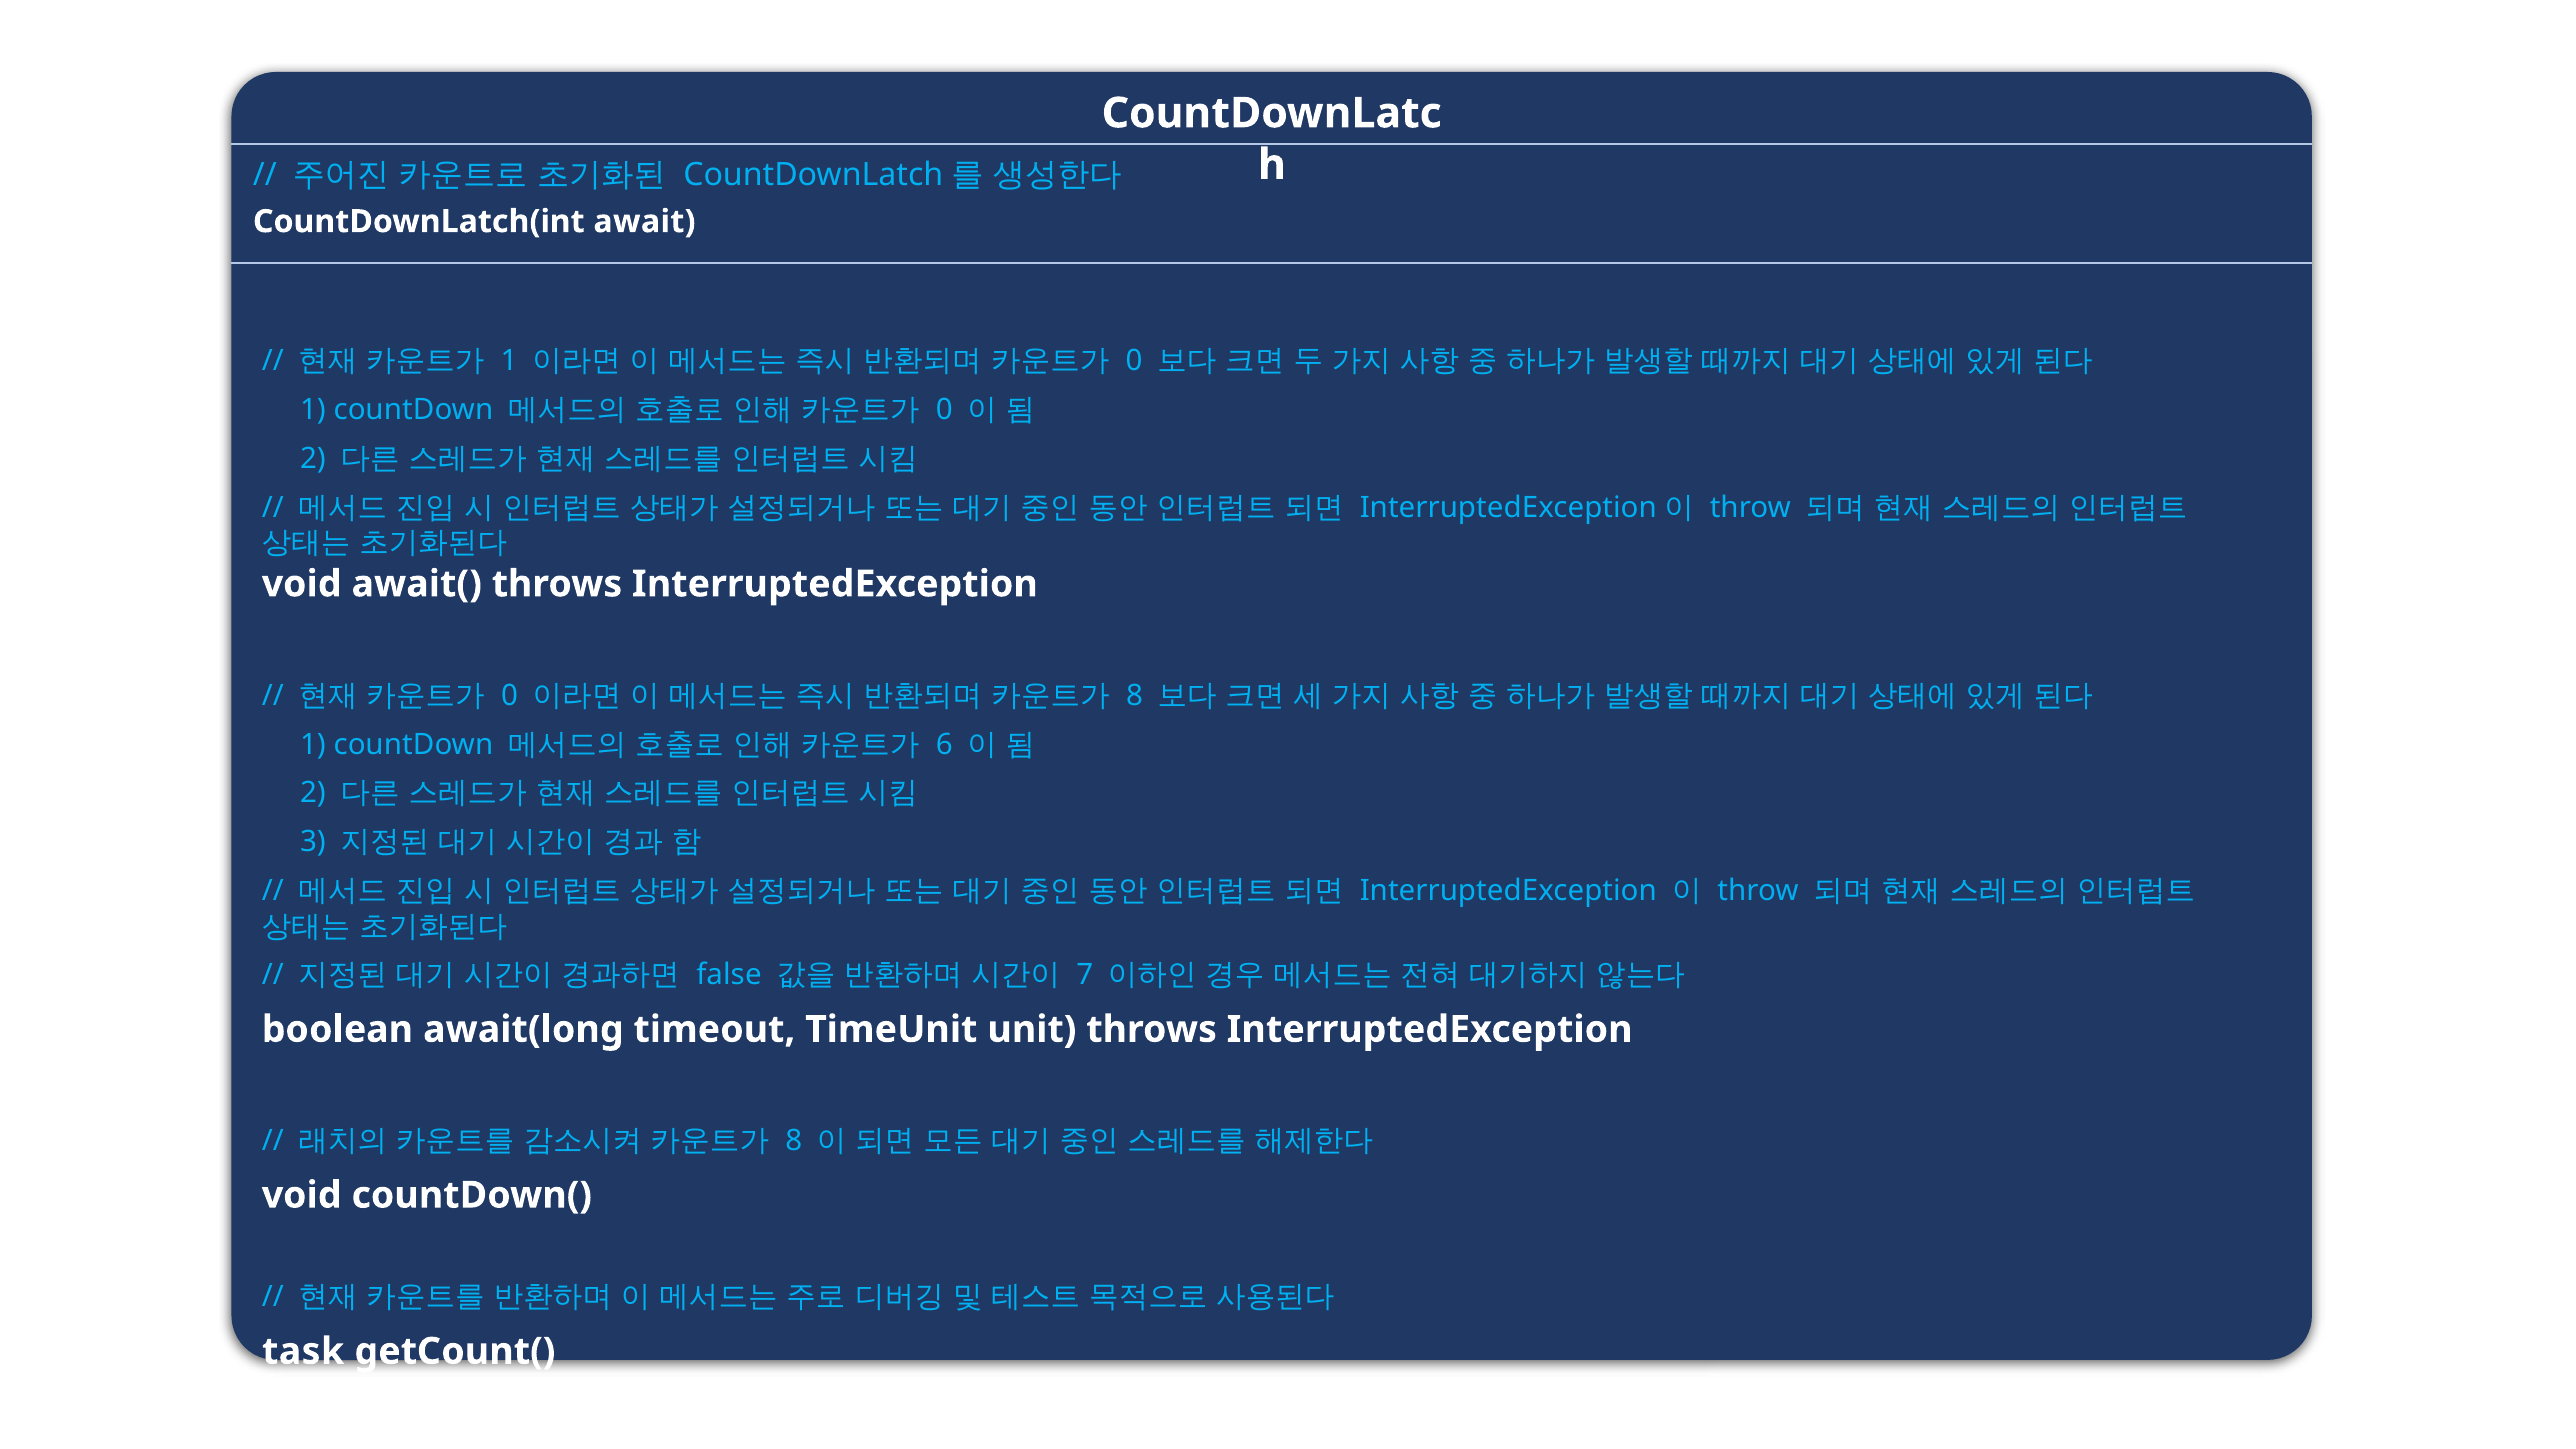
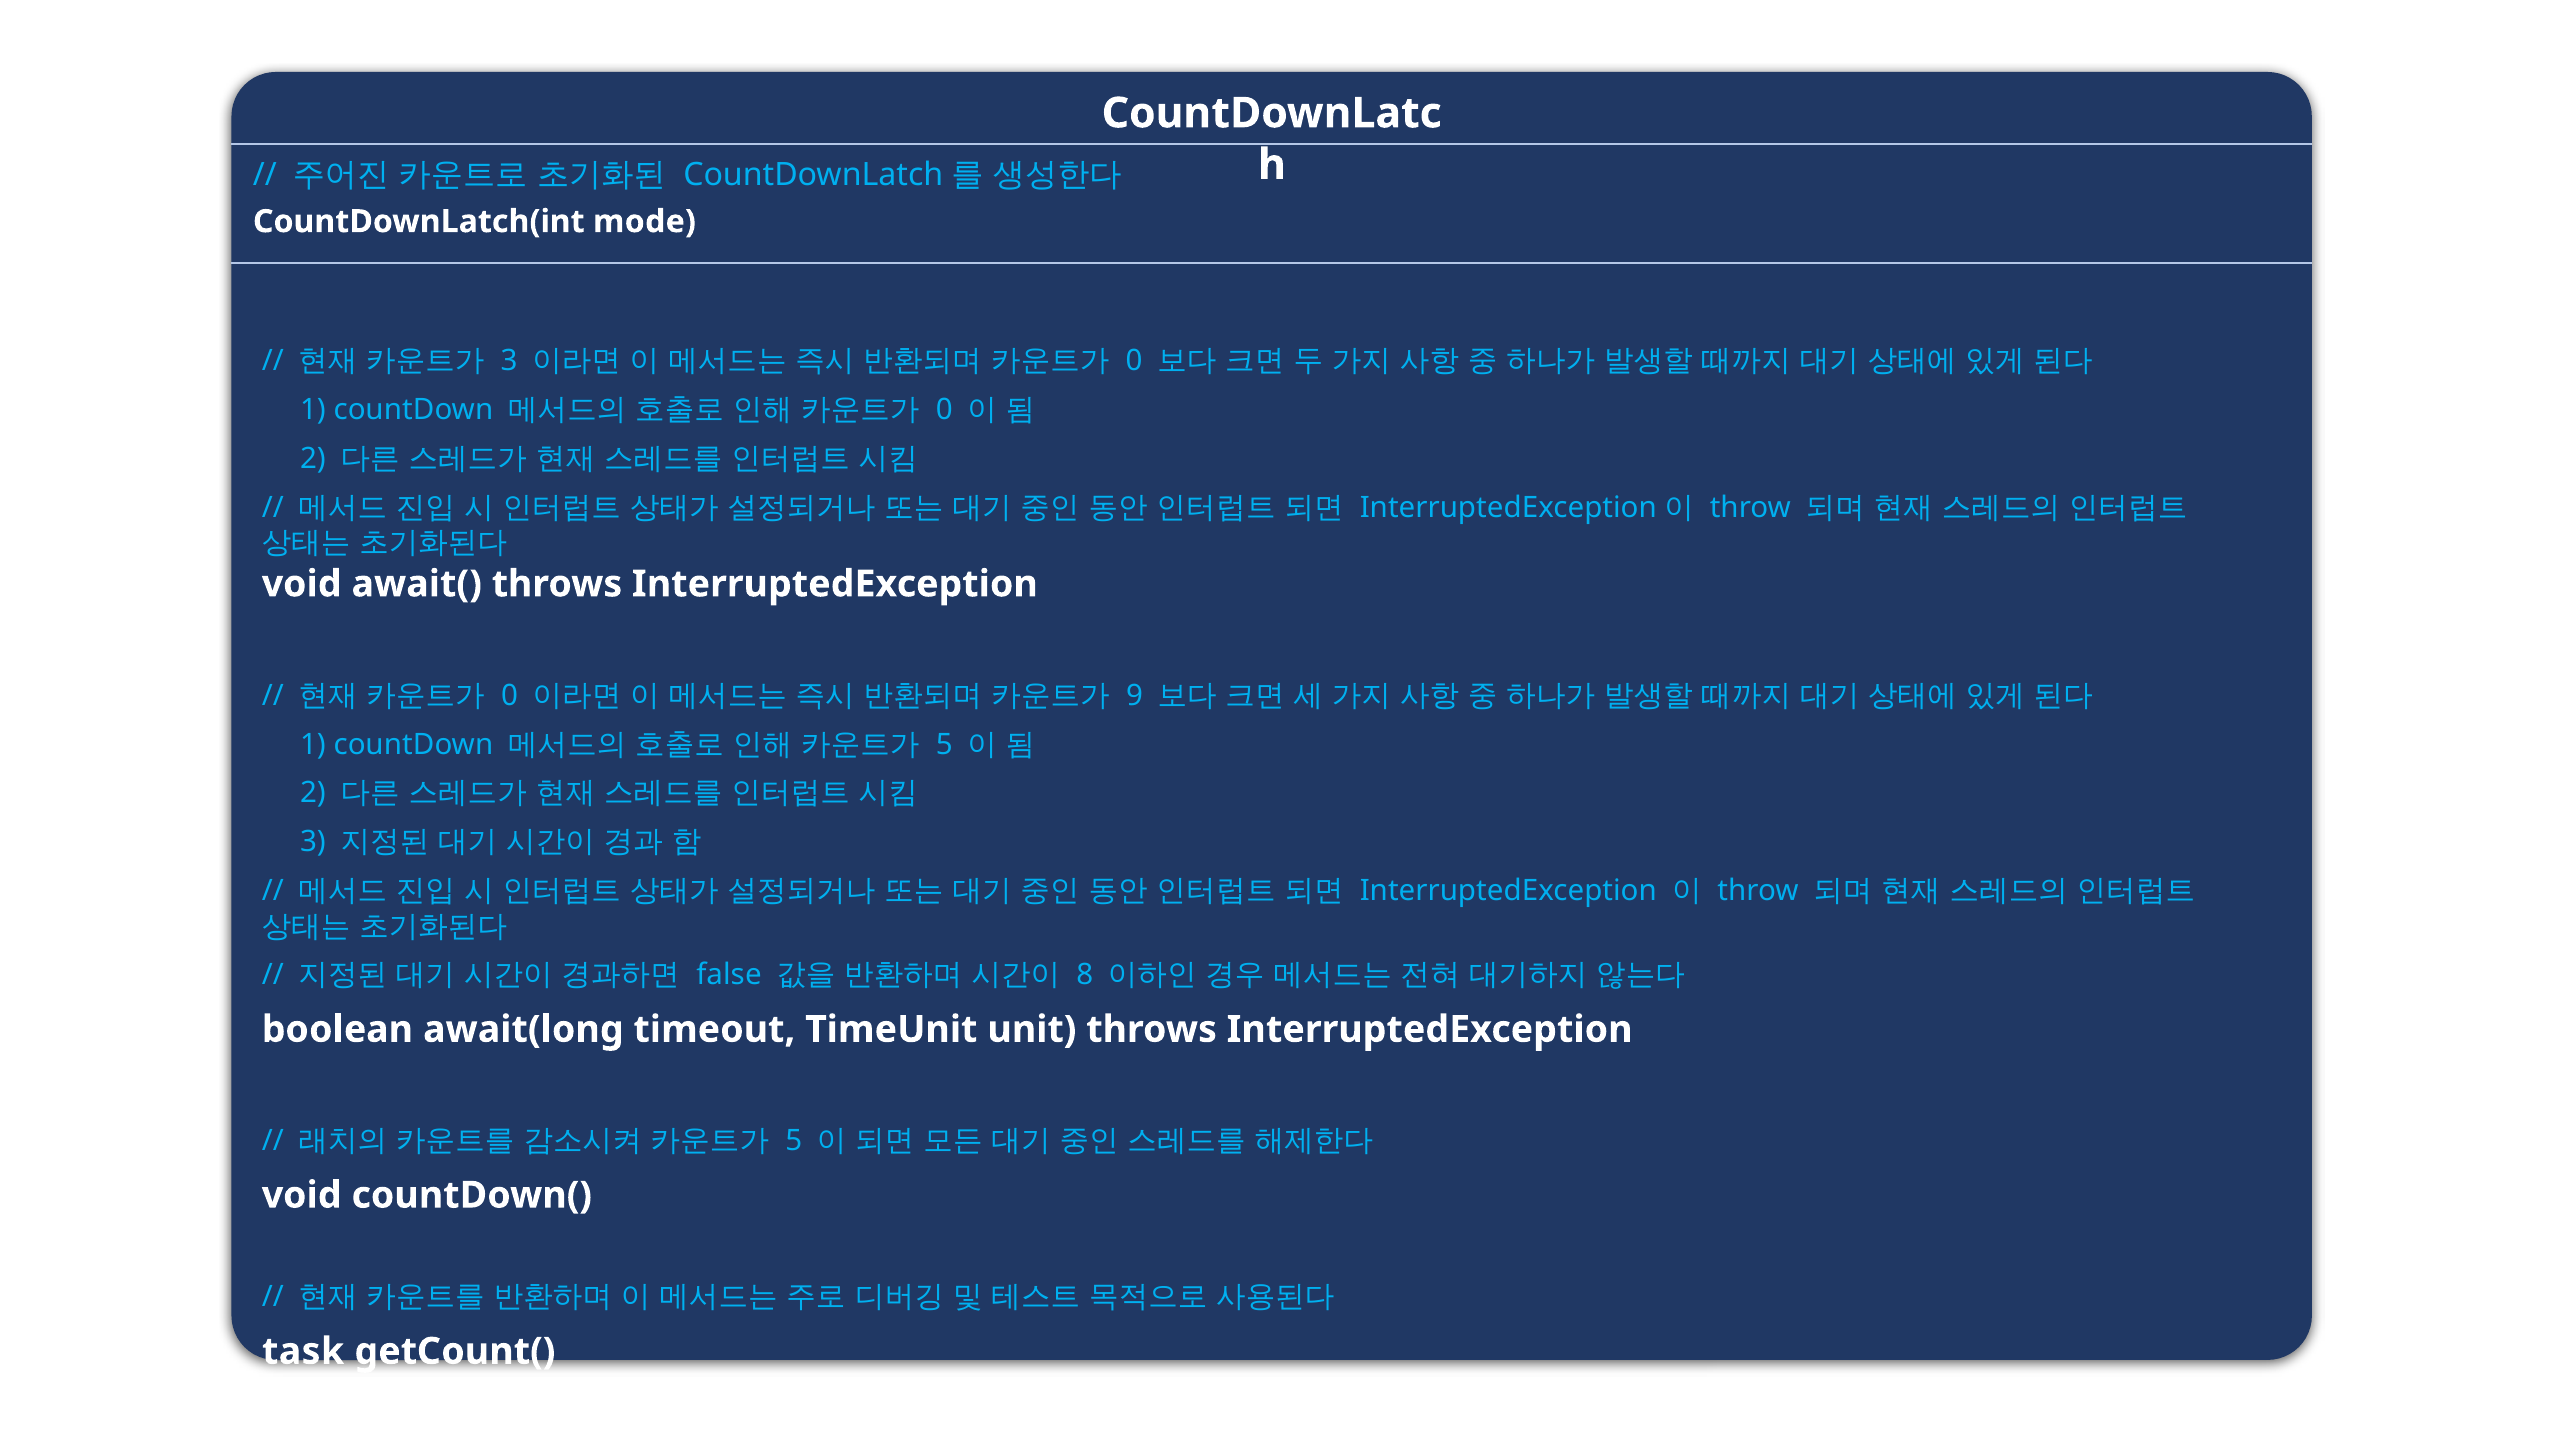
await: await -> mode
1 at (509, 361): 1 -> 3
8 at (1134, 696): 8 -> 9
6 at (944, 744): 6 -> 5
7: 7 -> 8
8 at (794, 1141): 8 -> 5
